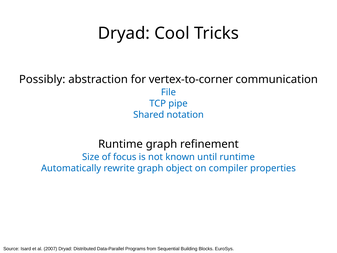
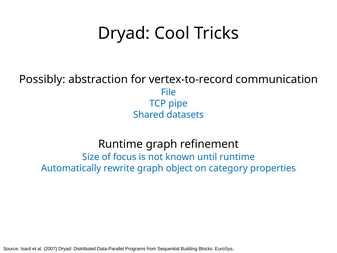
vertex-to-corner: vertex-to-corner -> vertex-to-record
notation: notation -> datasets
compiler: compiler -> category
